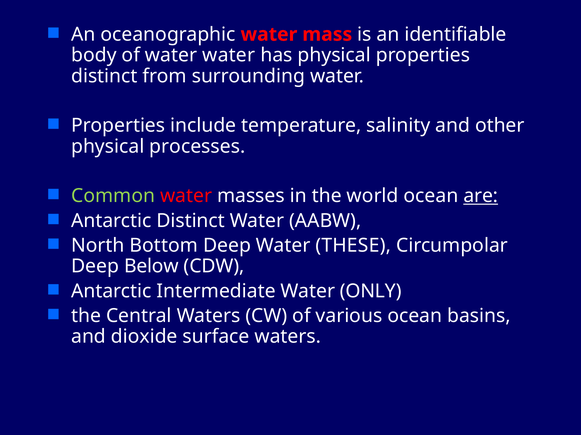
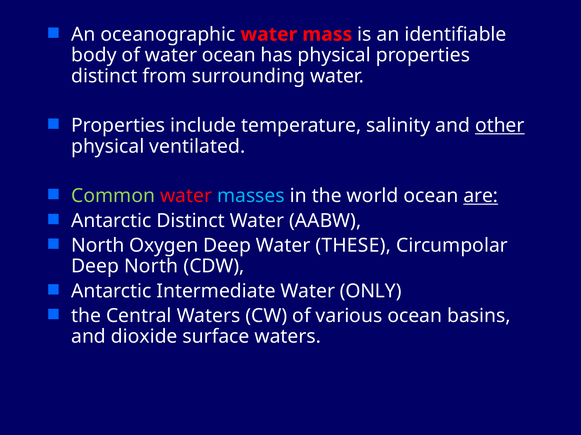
water water: water -> ocean
other underline: none -> present
processes: processes -> ventilated
masses colour: white -> light blue
Bottom: Bottom -> Oxygen
Deep Below: Below -> North
